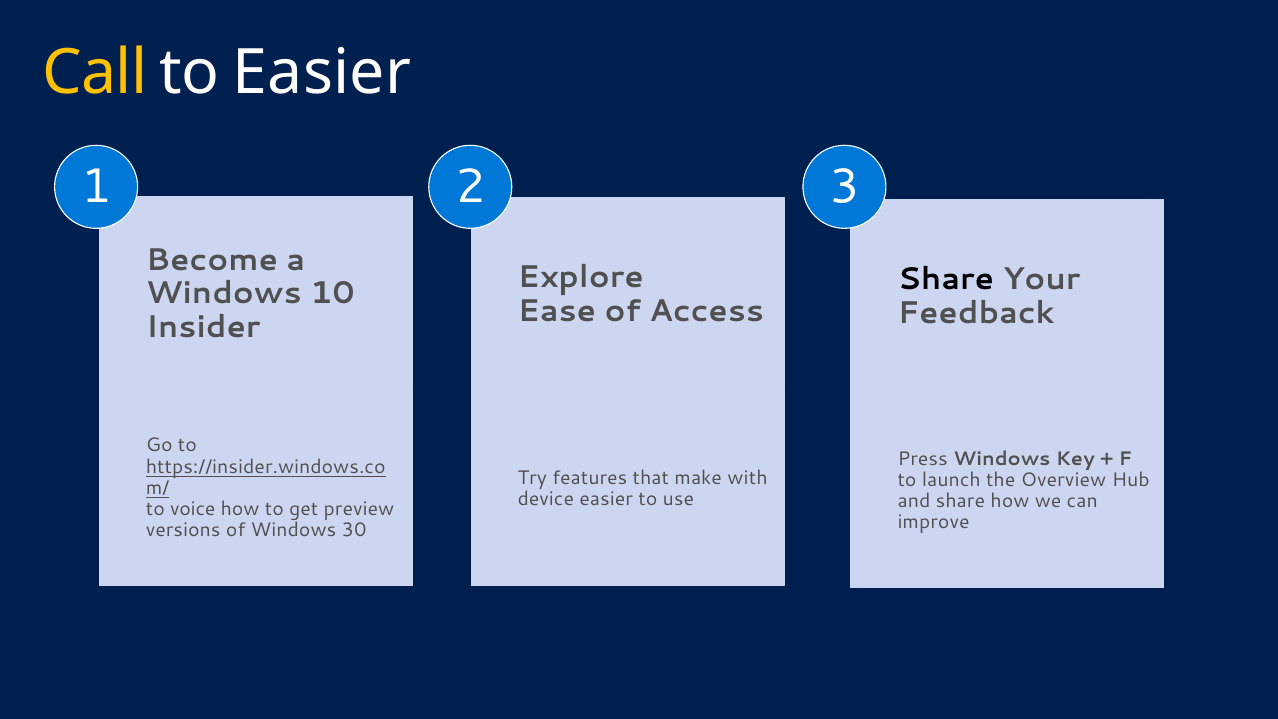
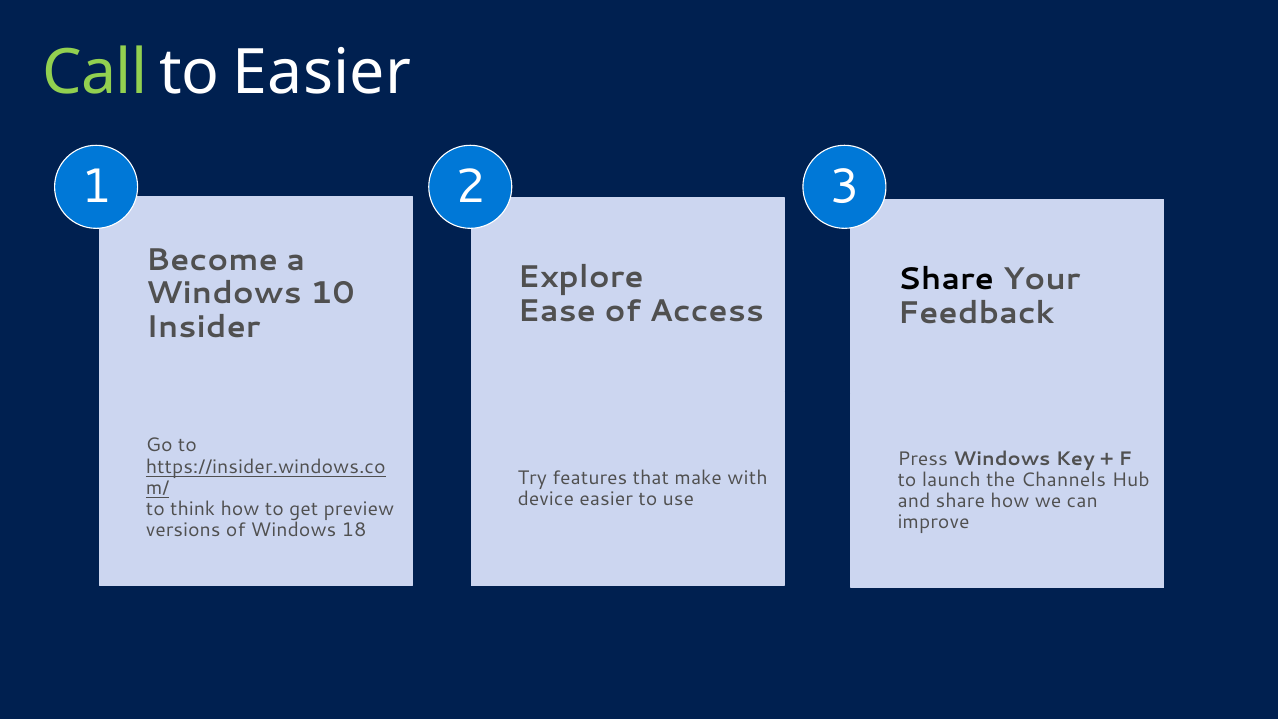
Call colour: yellow -> light green
Overview: Overview -> Channels
voice: voice -> think
30: 30 -> 18
